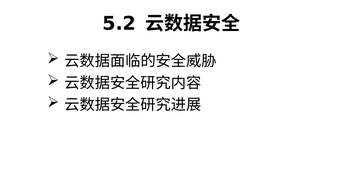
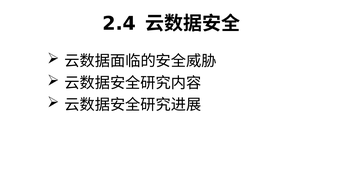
5.2: 5.2 -> 2.4
